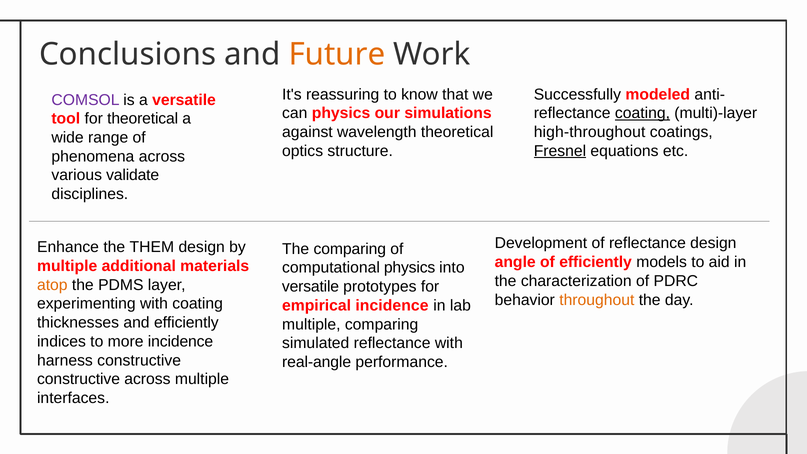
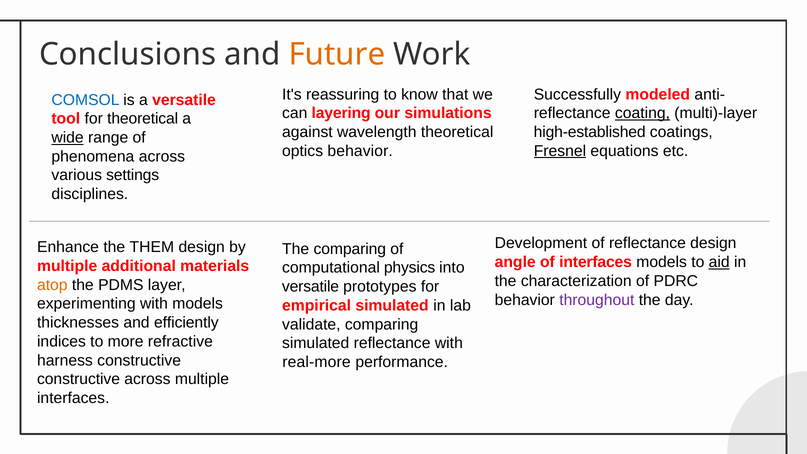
COMSOL colour: purple -> blue
can physics: physics -> layering
high-throughout: high-throughout -> high-established
wide underline: none -> present
optics structure: structure -> behavior
validate: validate -> settings
of efficiently: efficiently -> interfaces
aid underline: none -> present
throughout colour: orange -> purple
with coating: coating -> models
empirical incidence: incidence -> simulated
multiple at (311, 324): multiple -> validate
more incidence: incidence -> refractive
real-angle: real-angle -> real-more
